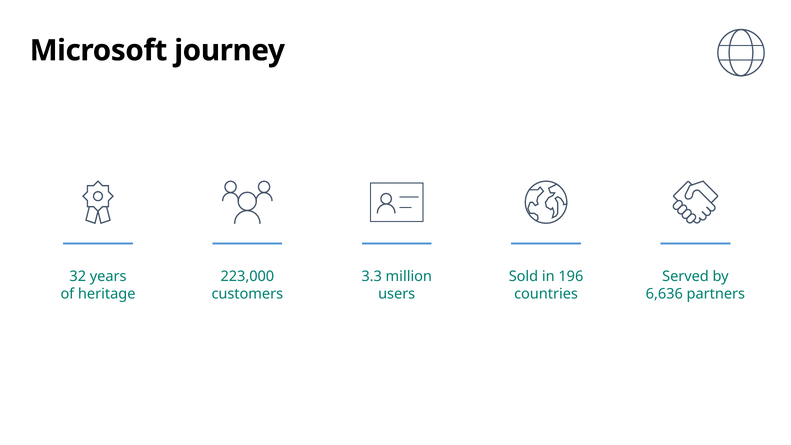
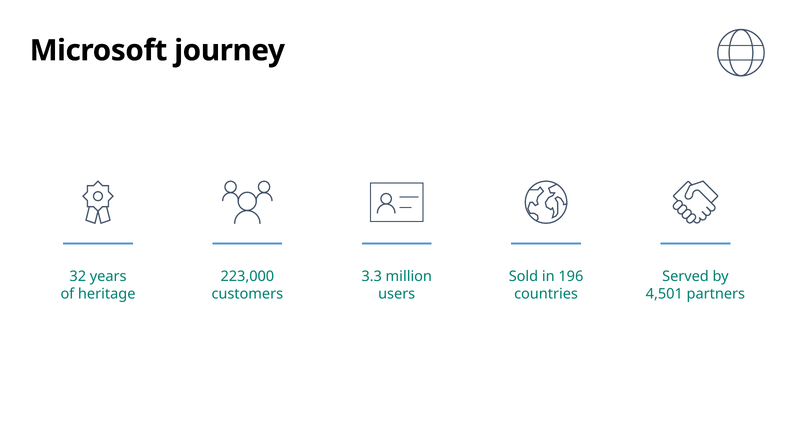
6,636: 6,636 -> 4,501
